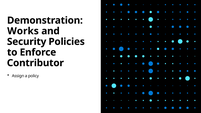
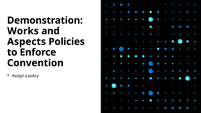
Security: Security -> Aspects
Contributor: Contributor -> Convention
